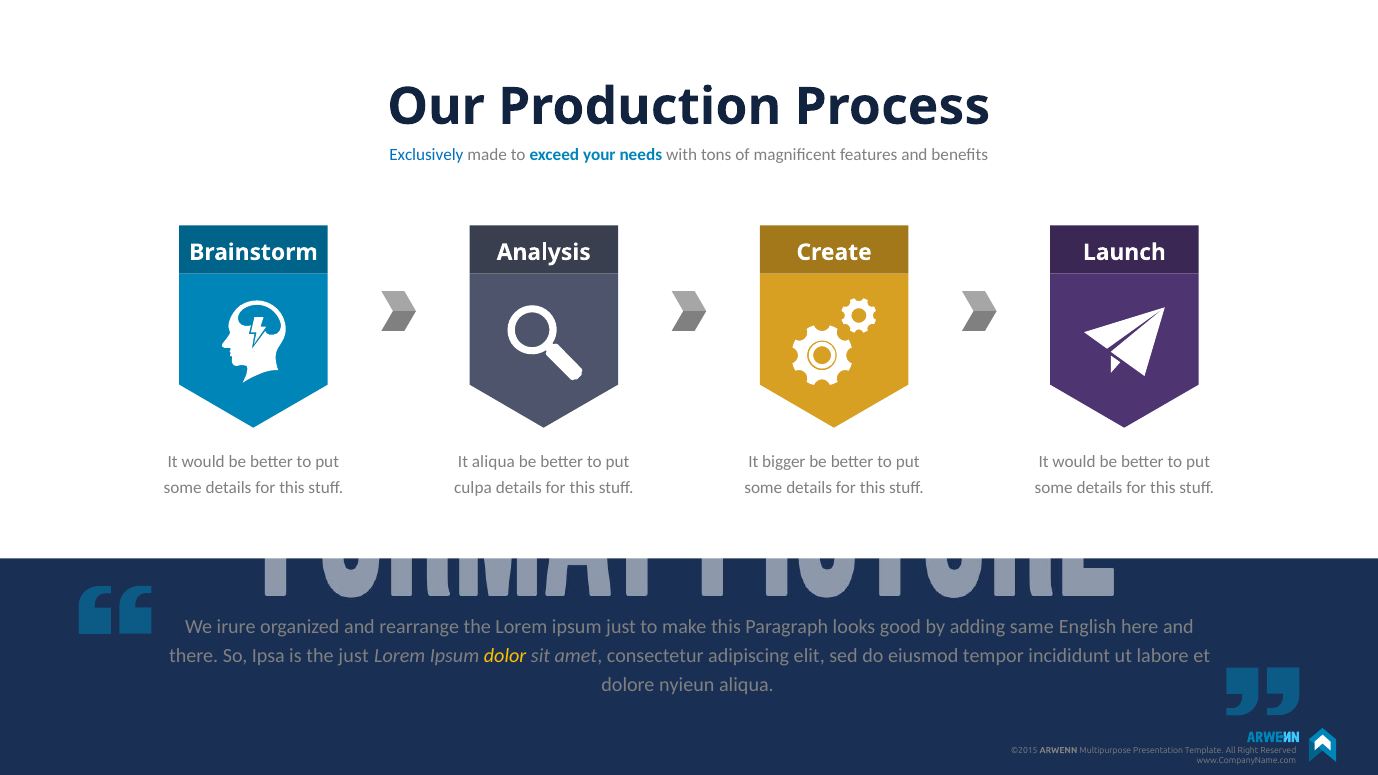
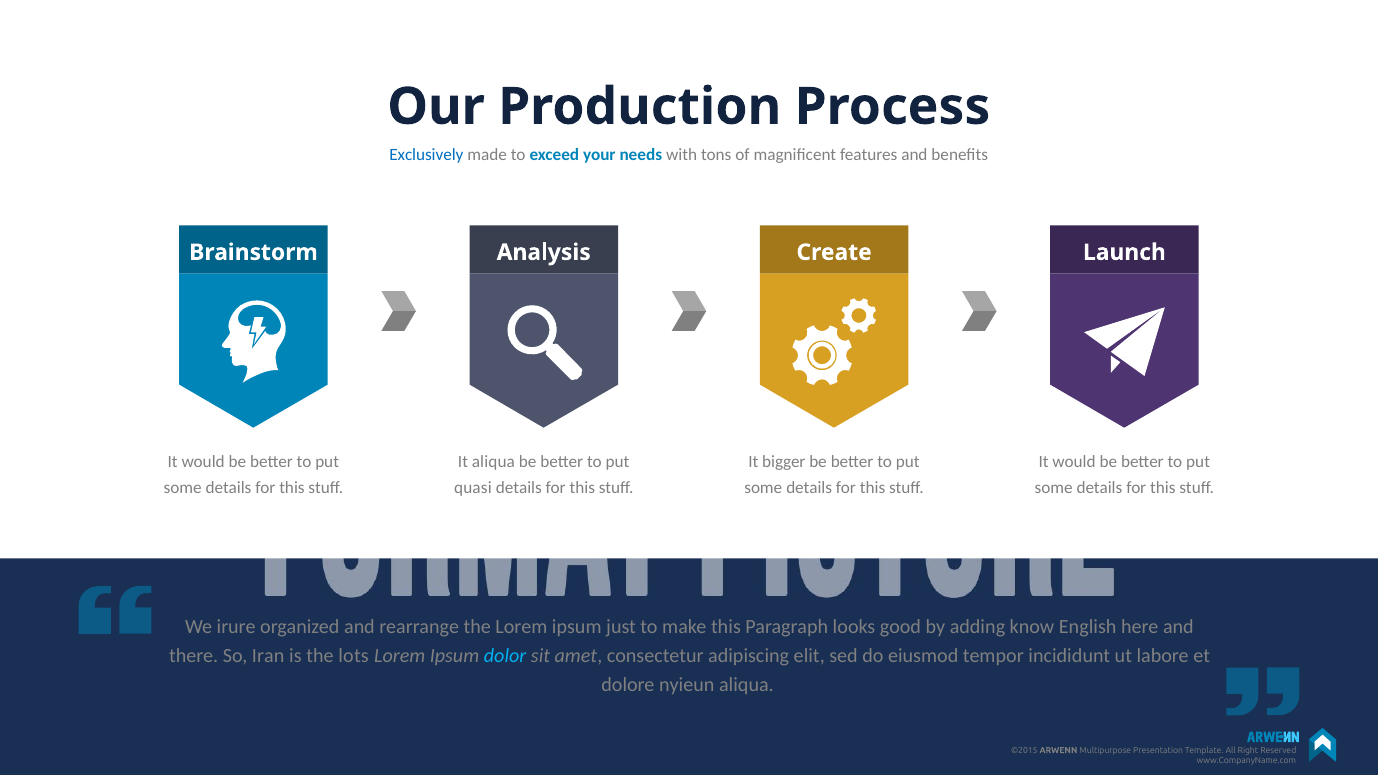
culpa: culpa -> quasi
same: same -> know
Ipsa: Ipsa -> Iran
the just: just -> lots
dolor colour: yellow -> light blue
